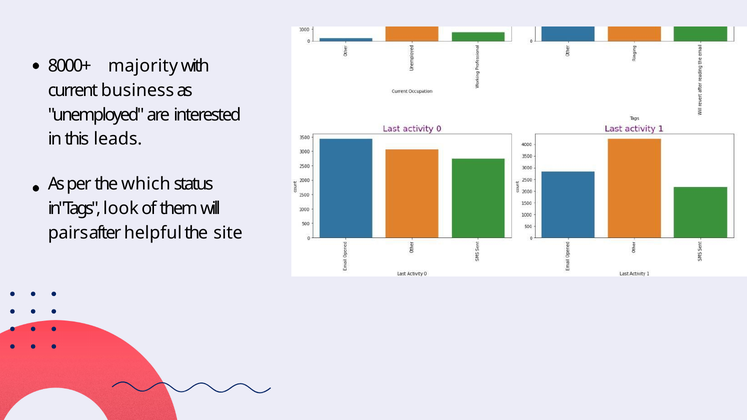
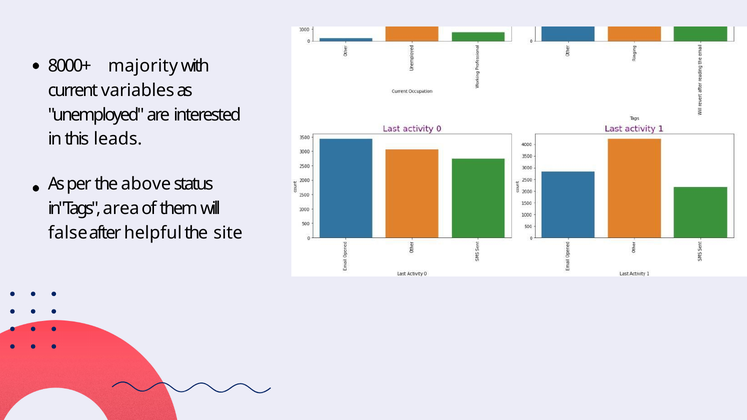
business: business -> variables
which: which -> above
look: look -> area
pairs: pairs -> false
